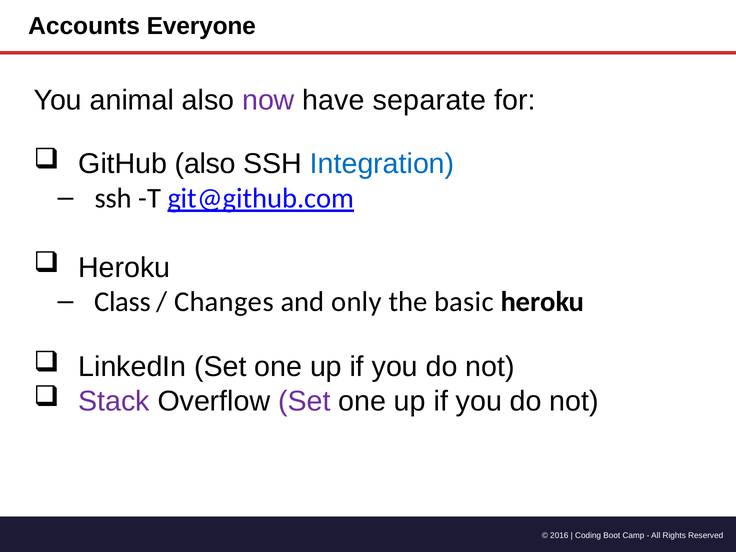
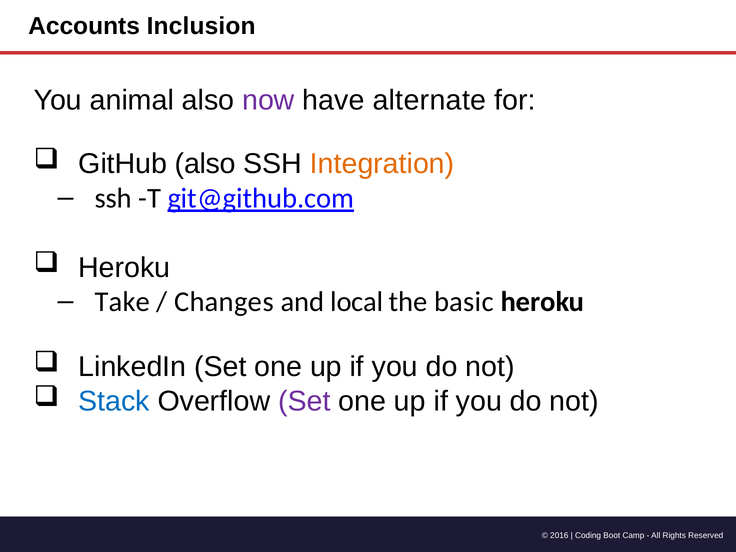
Everyone: Everyone -> Inclusion
separate: separate -> alternate
Integration colour: blue -> orange
Class: Class -> Take
only: only -> local
Stack colour: purple -> blue
